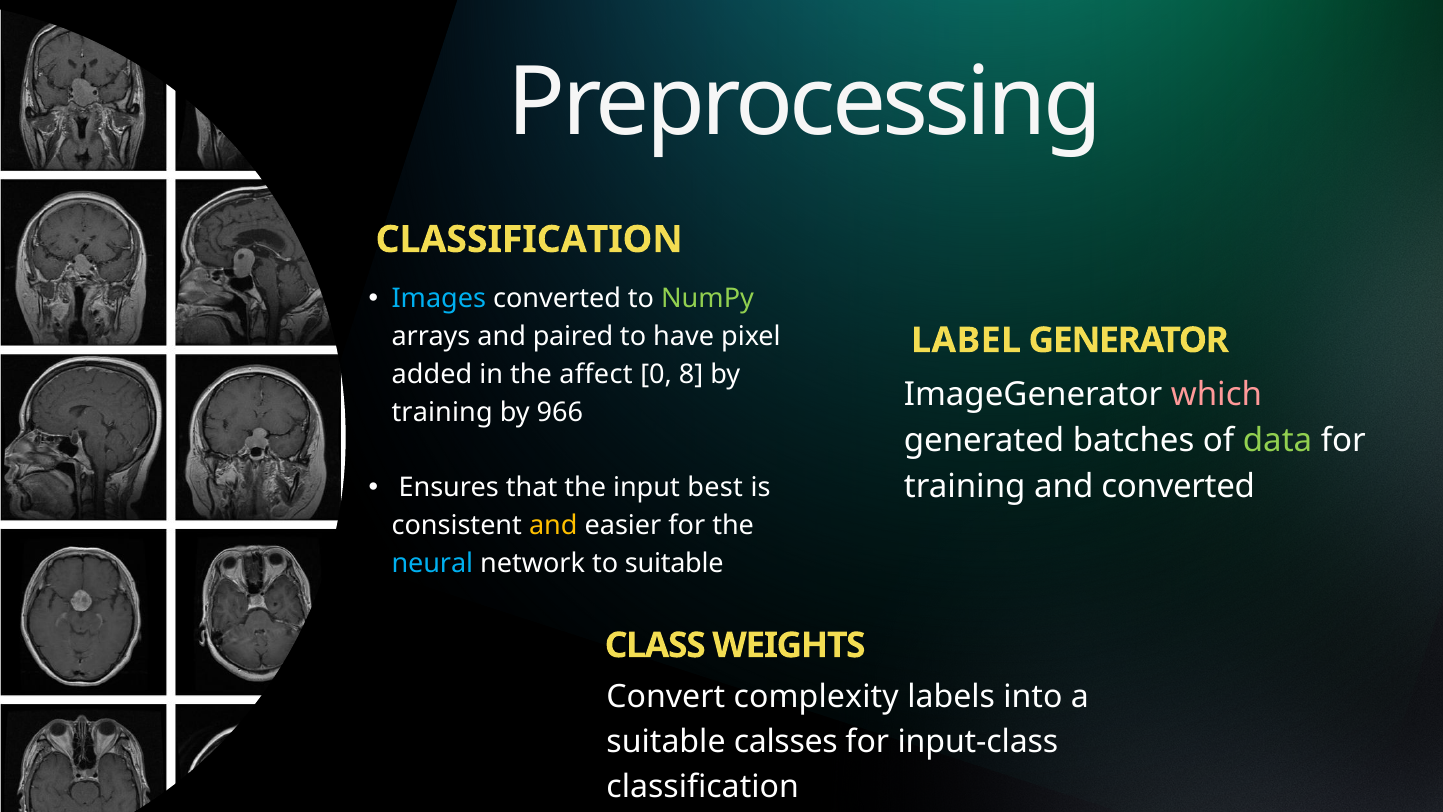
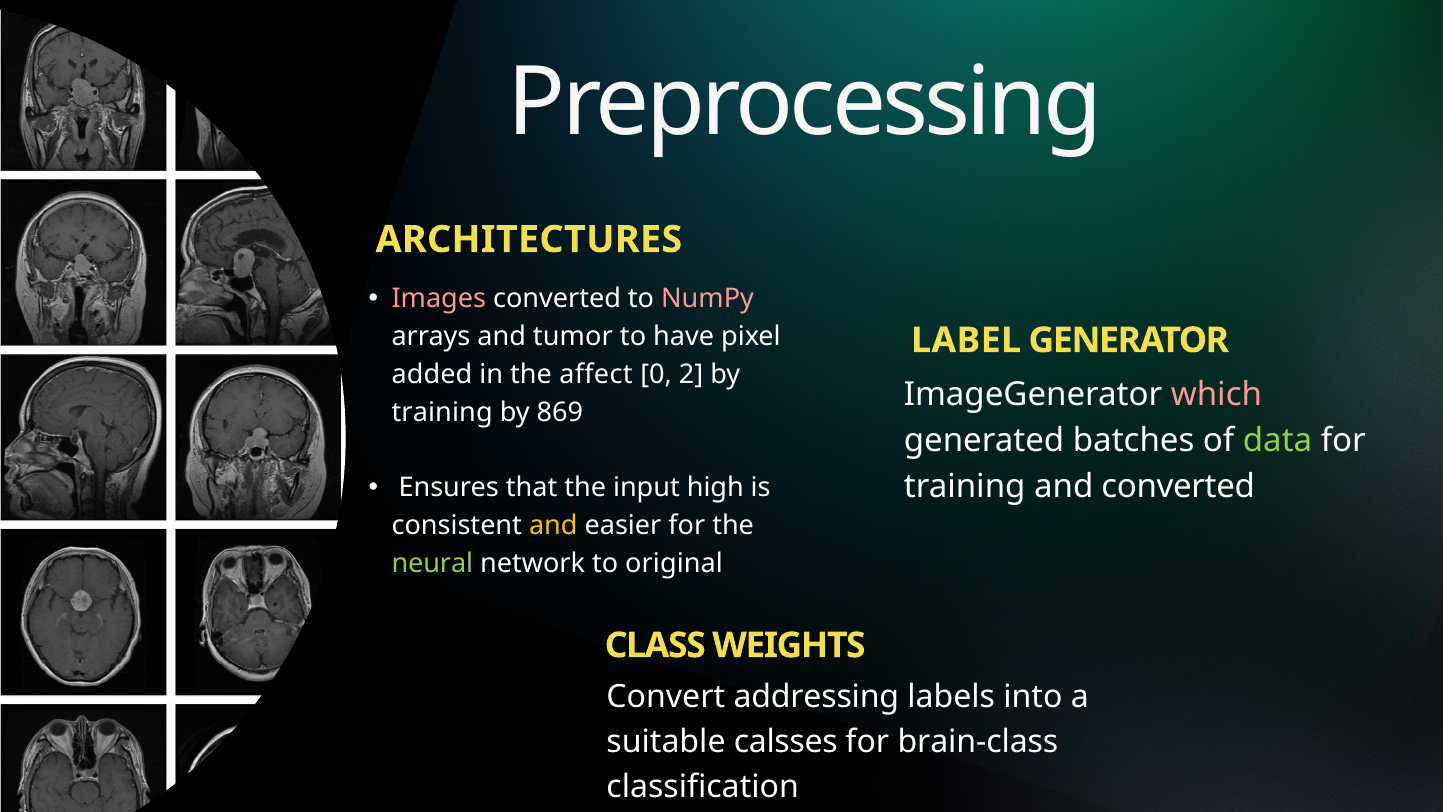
CLASSIFICATION at (529, 239): CLASSIFICATION -> ARCHITECTURES
Images colour: light blue -> pink
NumPy colour: light green -> pink
paired: paired -> tumor
8: 8 -> 2
966: 966 -> 869
best: best -> high
neural colour: light blue -> light green
to suitable: suitable -> original
complexity: complexity -> addressing
input-class: input-class -> brain-class
